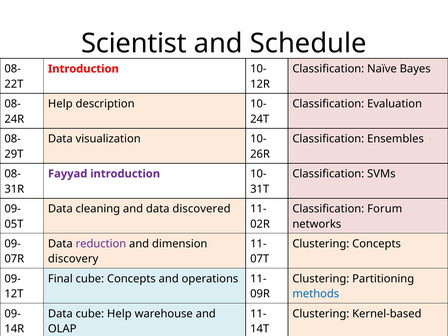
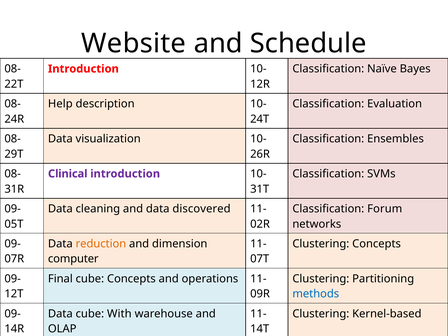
Scientist: Scientist -> Website
Fayyad: Fayyad -> Clinical
reduction colour: purple -> orange
discovery: discovery -> computer
cube Help: Help -> With
